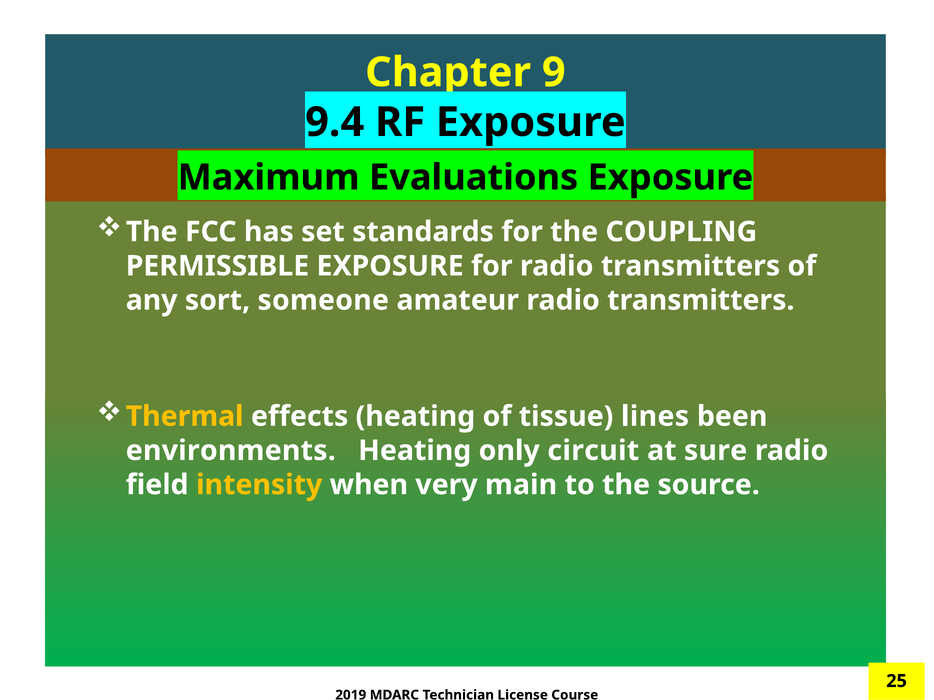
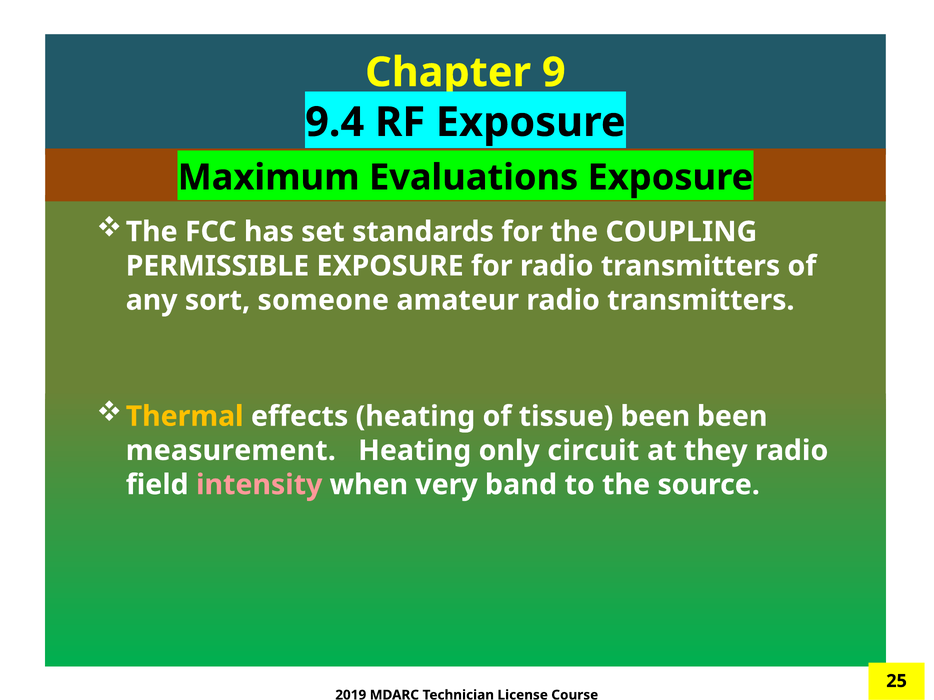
tissue lines: lines -> been
environments: environments -> measurement
sure: sure -> they
intensity colour: yellow -> pink
main: main -> band
